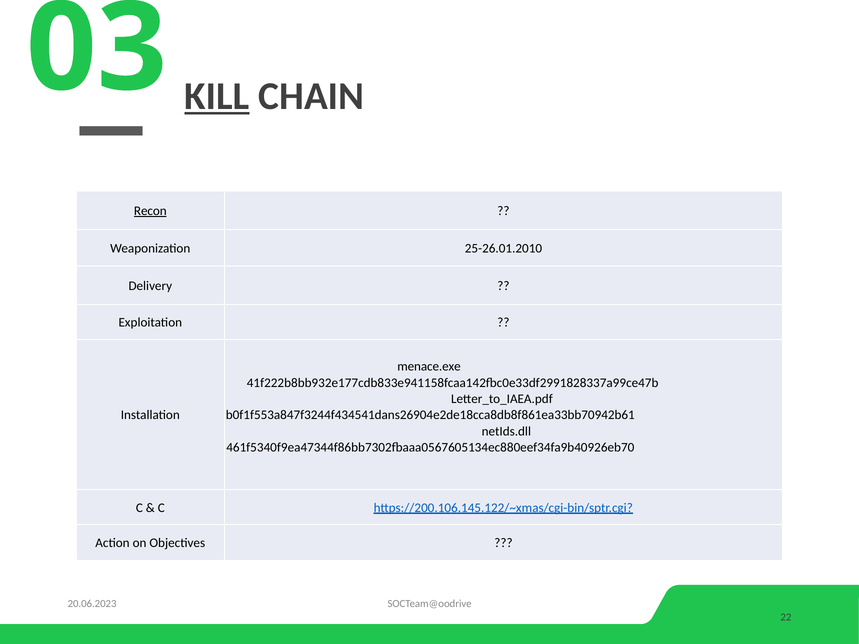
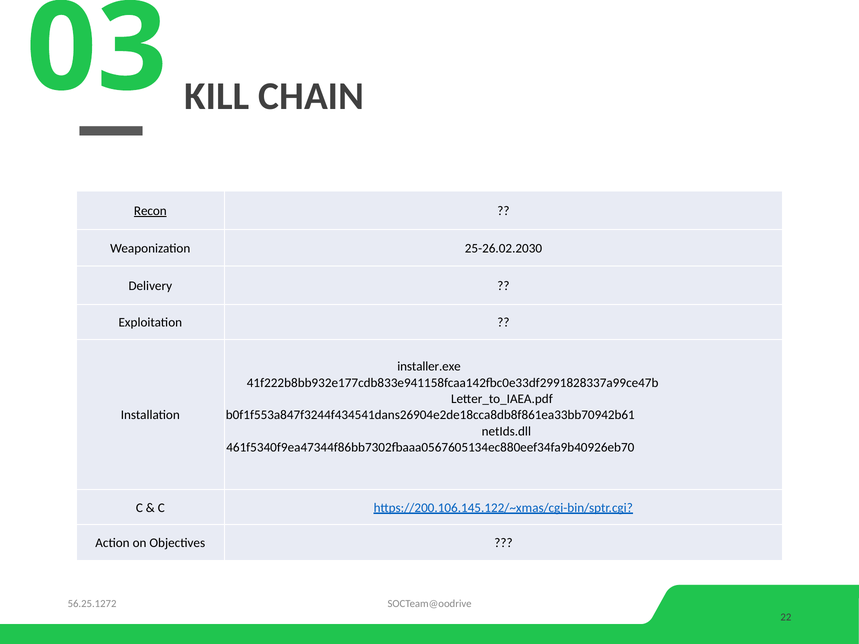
KILL underline: present -> none
25-26.01.2010: 25-26.01.2010 -> 25-26.02.2030
menace.exe: menace.exe -> installer.exe
20.06.2023: 20.06.2023 -> 56.25.1272
